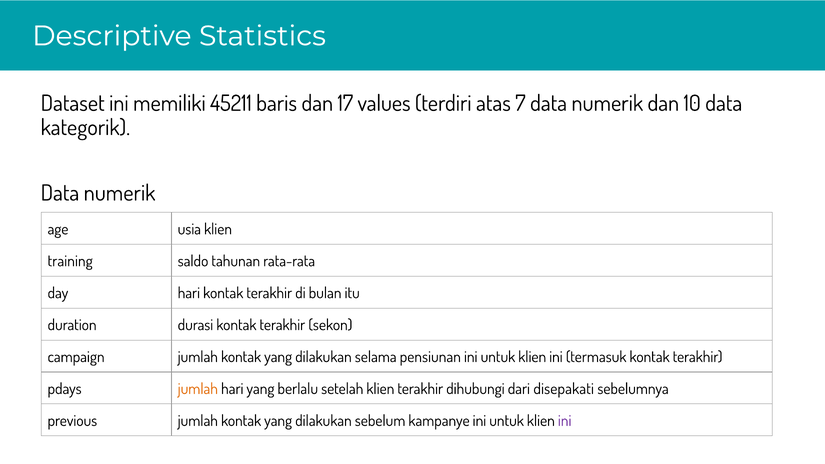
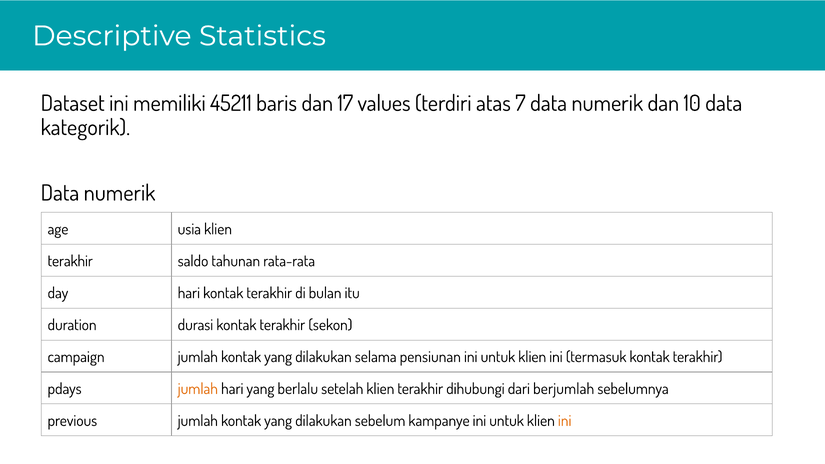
training at (70, 261): training -> terakhir
disepakati: disepakati -> berjumlah
ini at (565, 421) colour: purple -> orange
